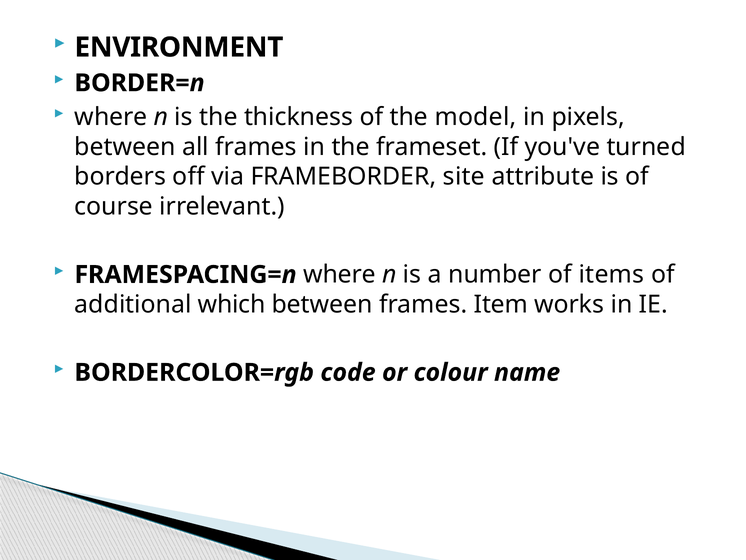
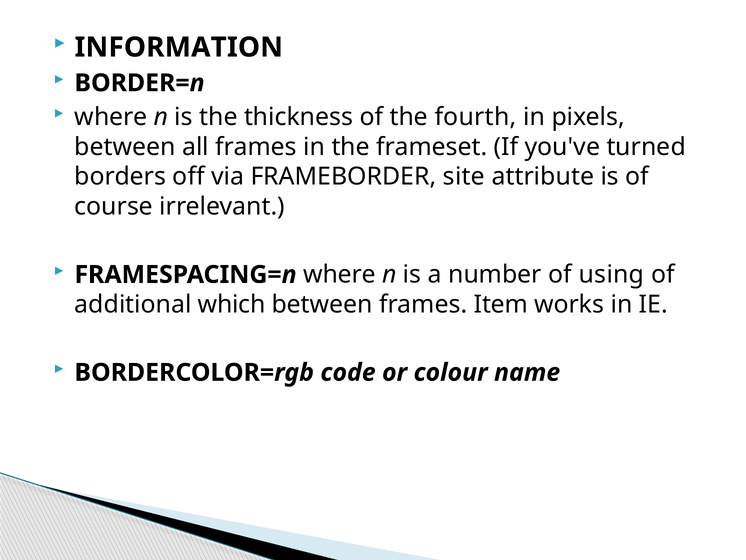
ENVIRONMENT: ENVIRONMENT -> INFORMATION
model: model -> fourth
items: items -> using
